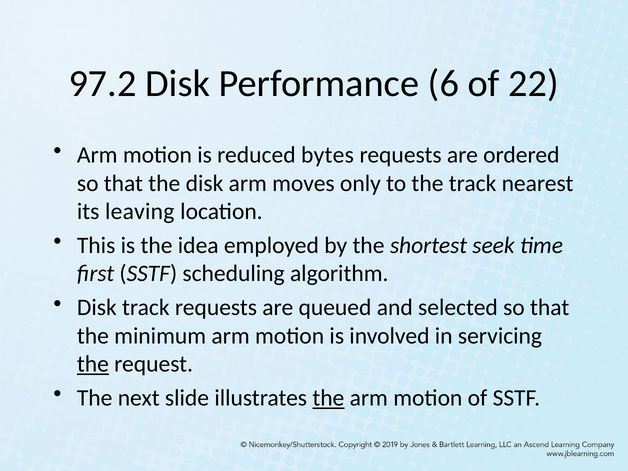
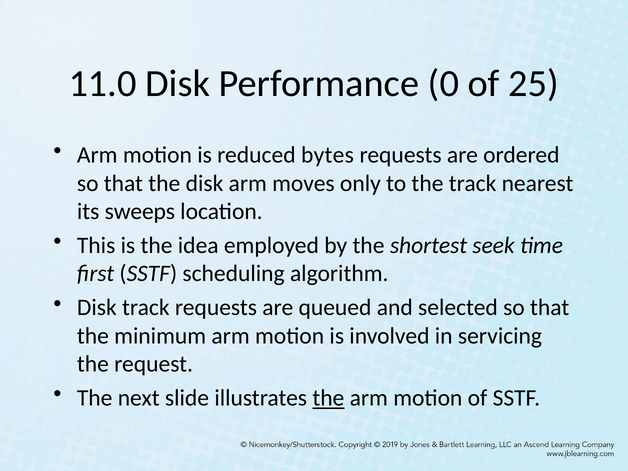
97.2: 97.2 -> 11.0
6: 6 -> 0
22: 22 -> 25
leaving: leaving -> sweeps
the at (93, 364) underline: present -> none
